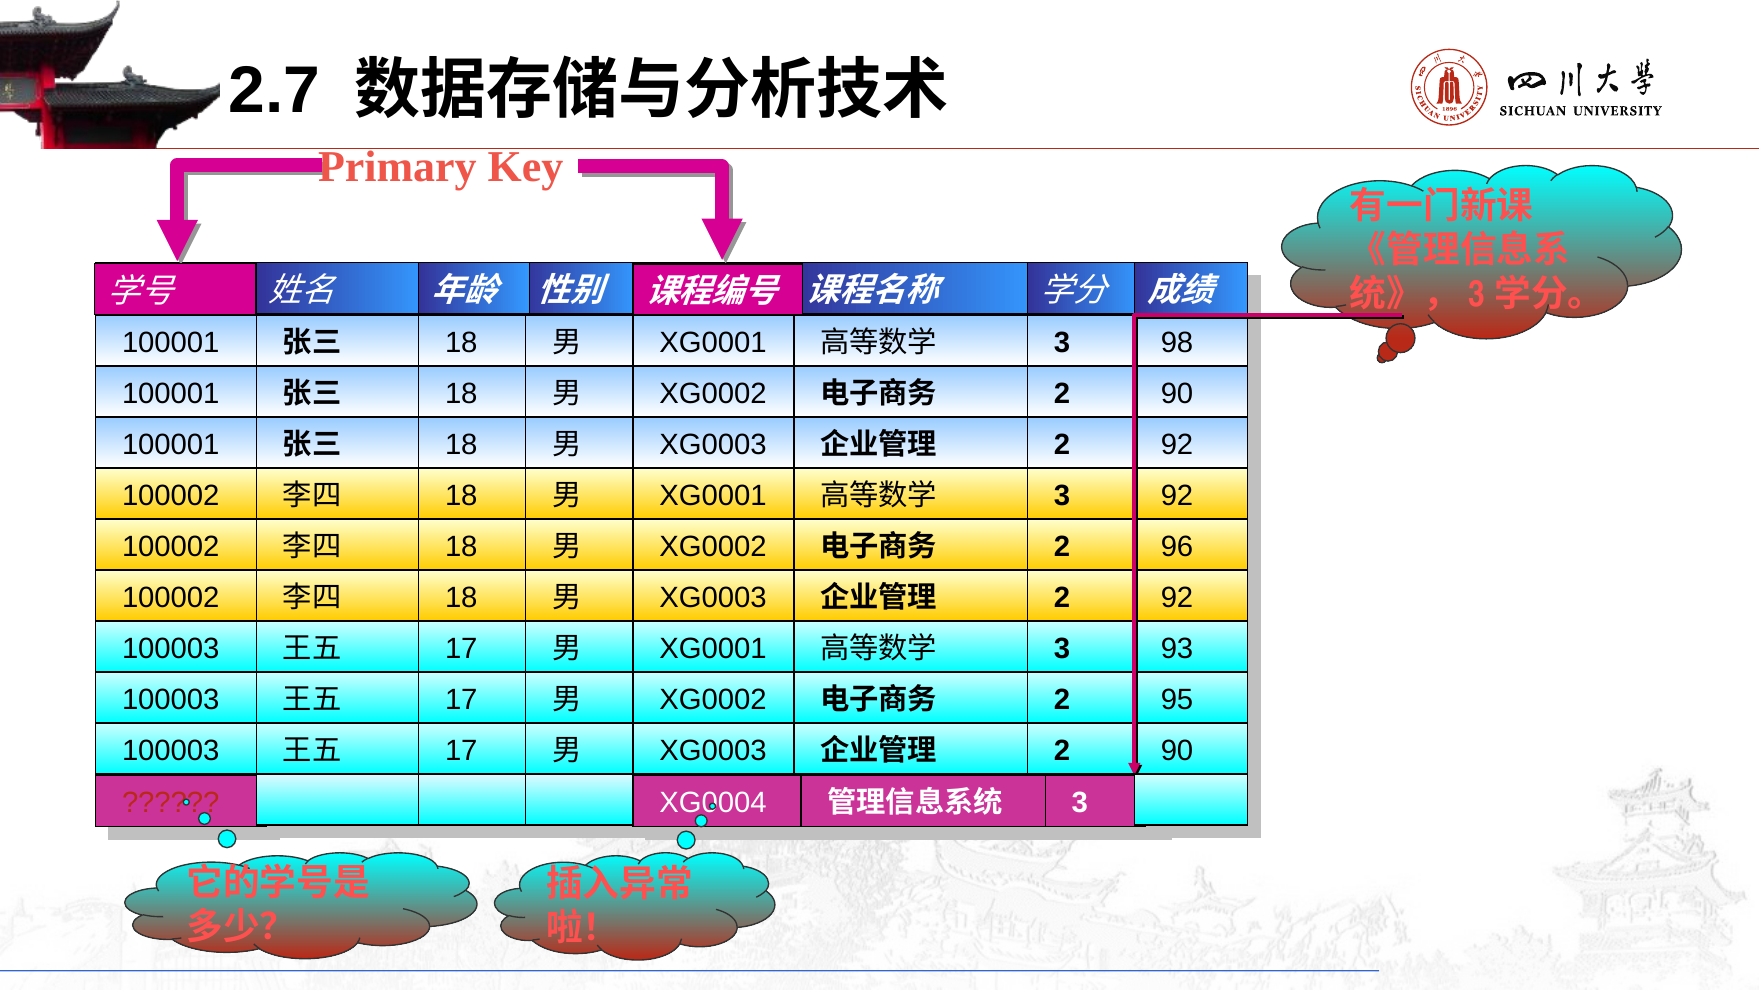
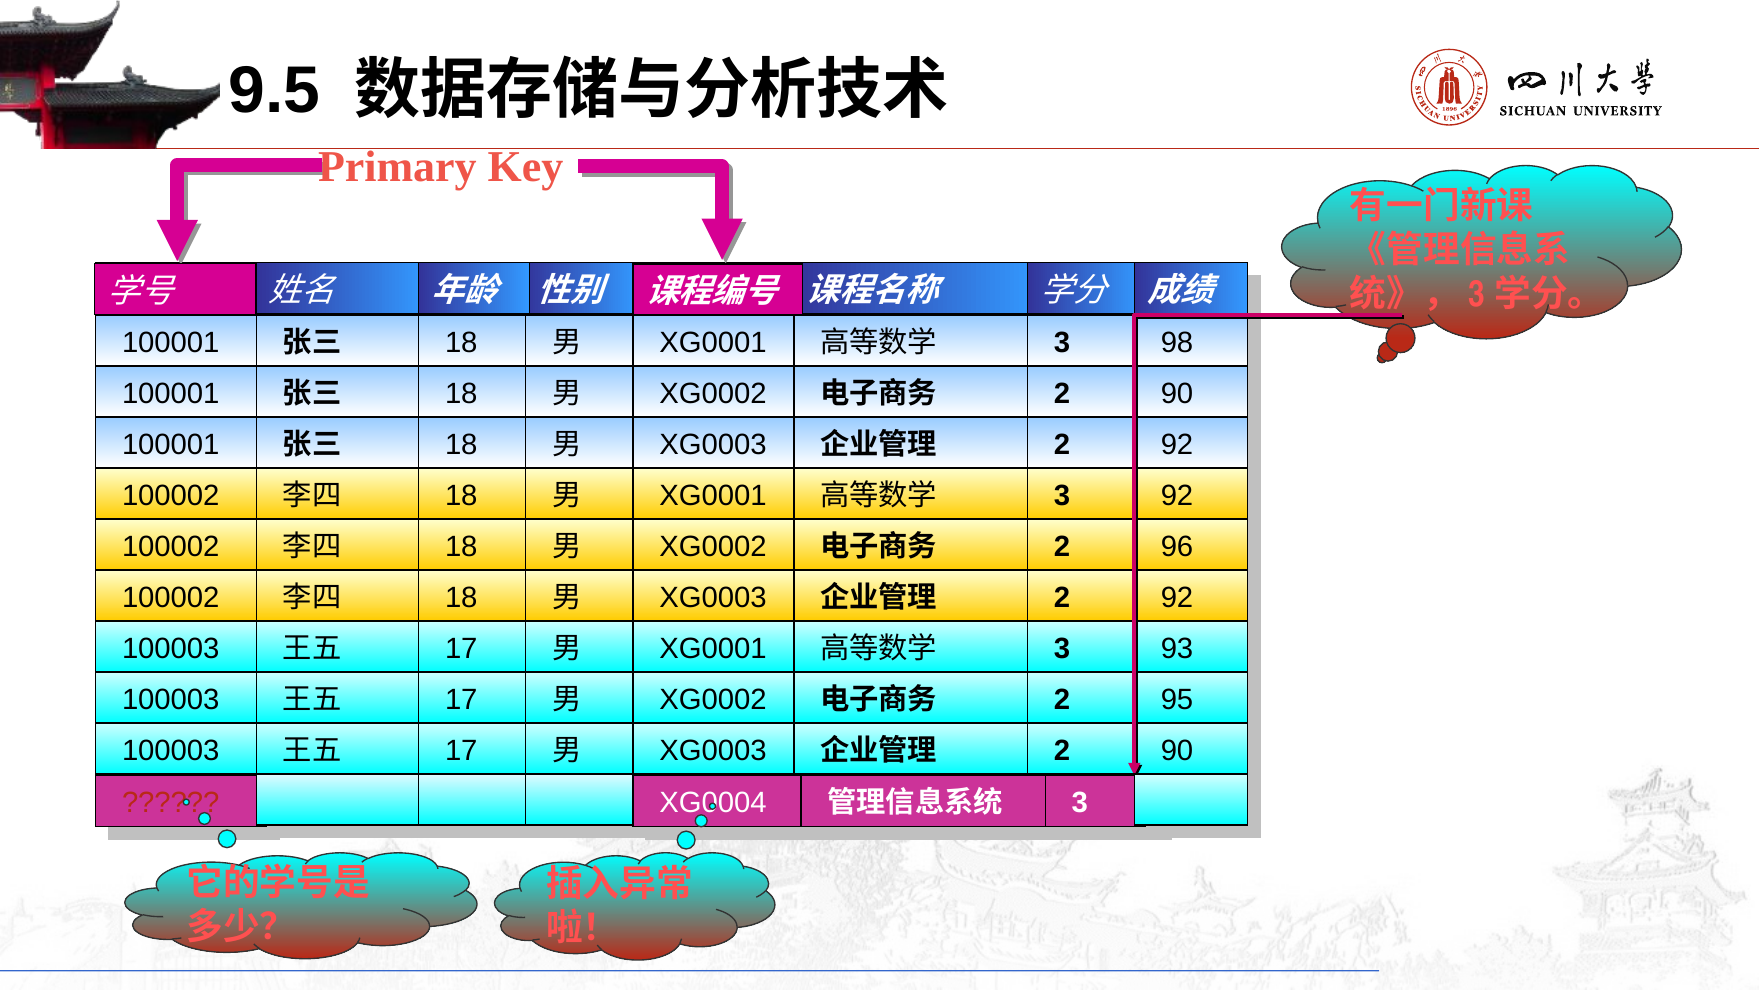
2.7: 2.7 -> 9.5
